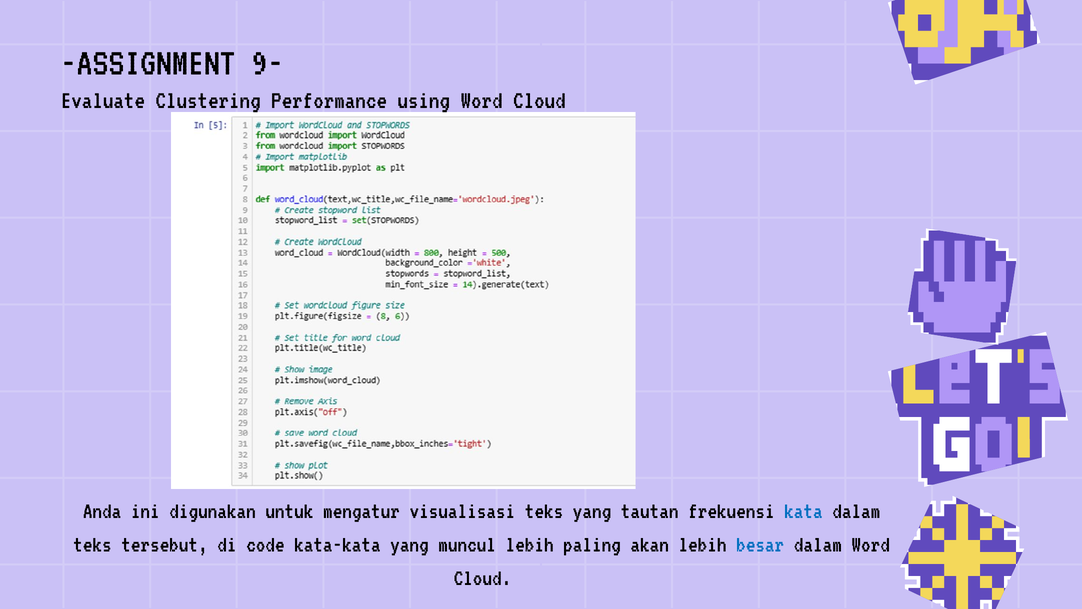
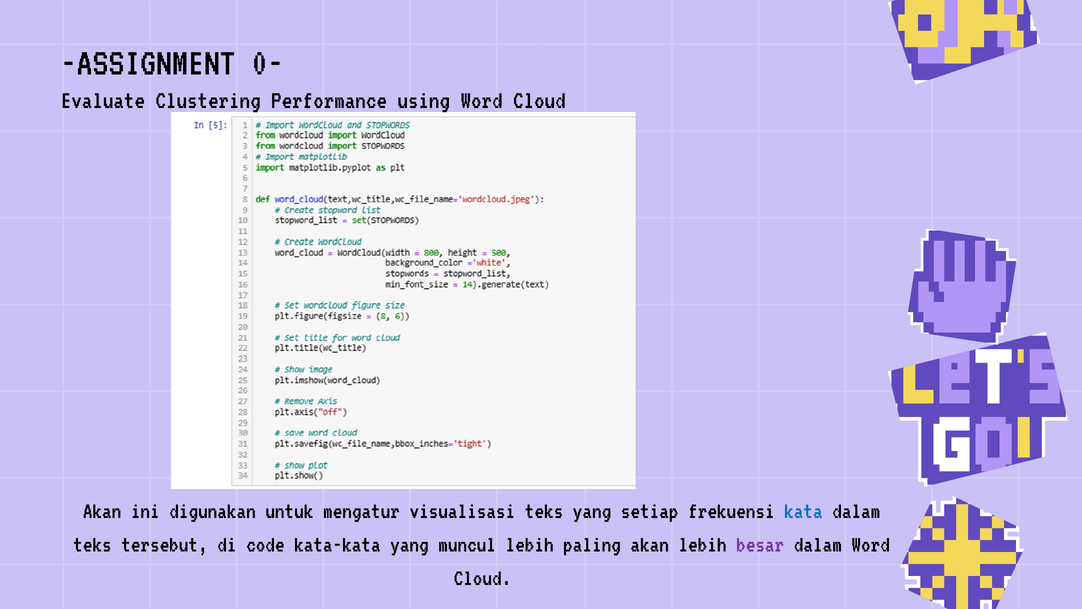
9-: 9- -> 0-
Anda at (102, 510): Anda -> Akan
tautan: tautan -> setiap
besar colour: blue -> purple
